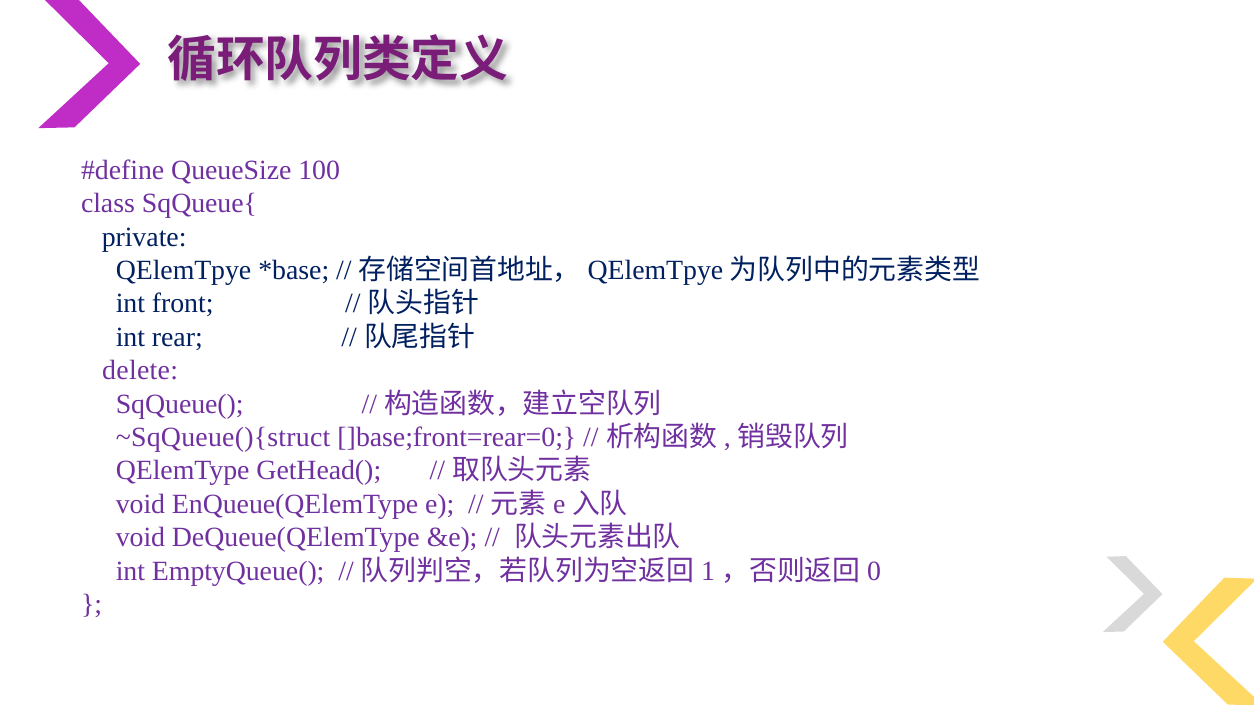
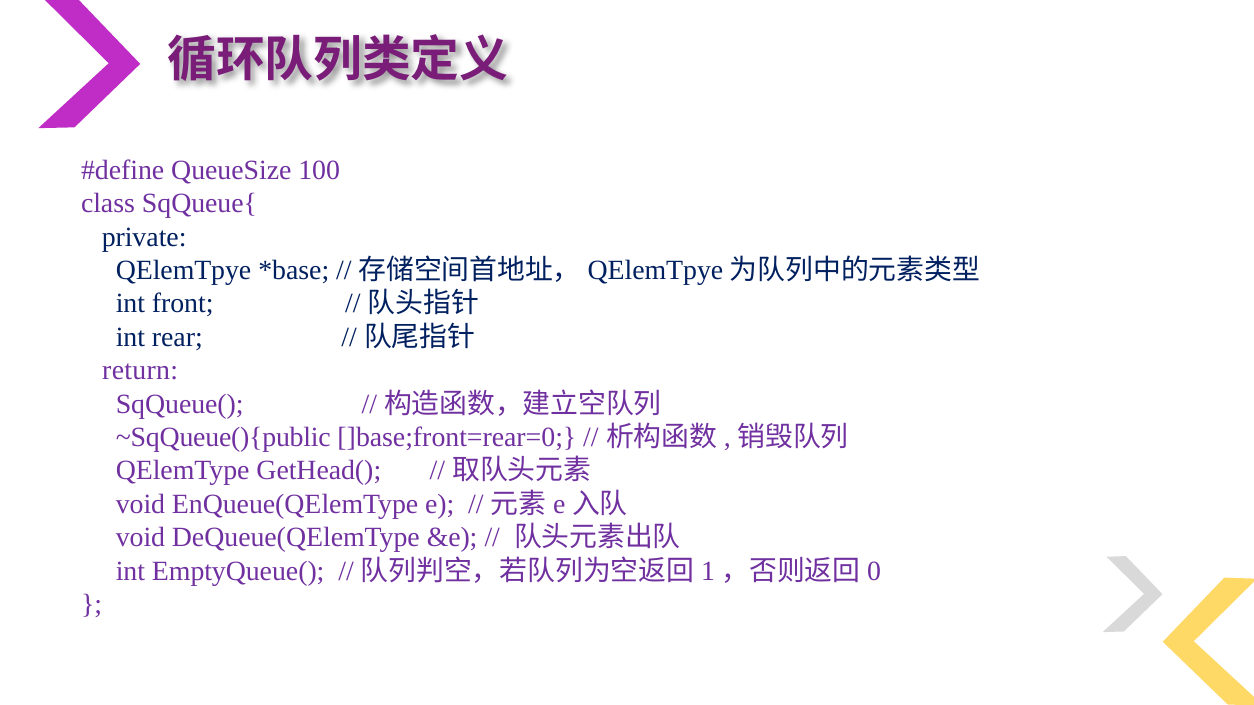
delete: delete -> return
~SqQueue(){struct: ~SqQueue(){struct -> ~SqQueue(){public
